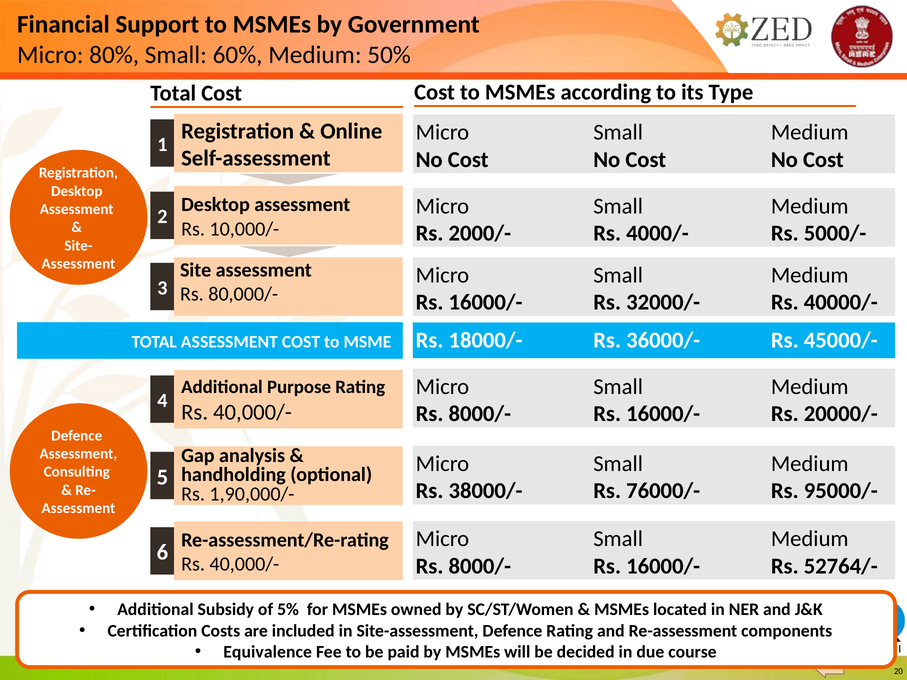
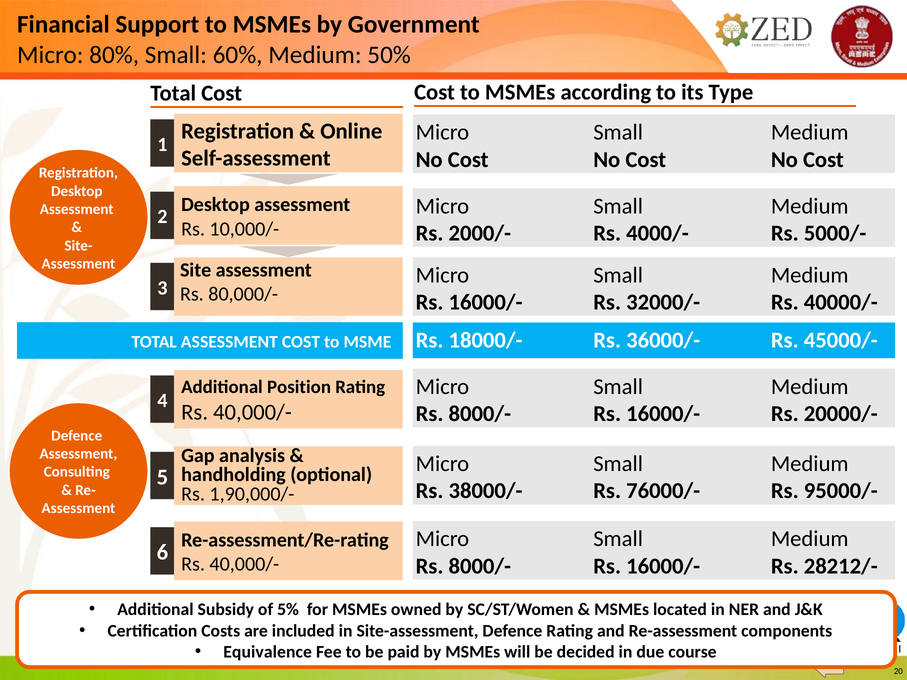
Purpose: Purpose -> Position
52764/-: 52764/- -> 28212/-
